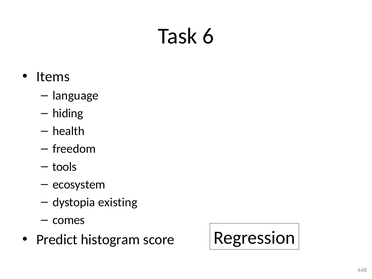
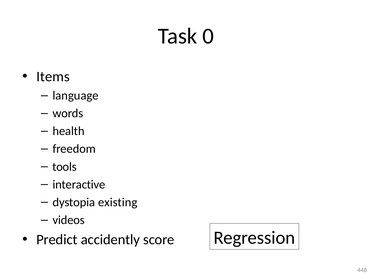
6: 6 -> 0
hiding: hiding -> words
ecosystem: ecosystem -> interactive
comes: comes -> videos
histogram: histogram -> accidently
